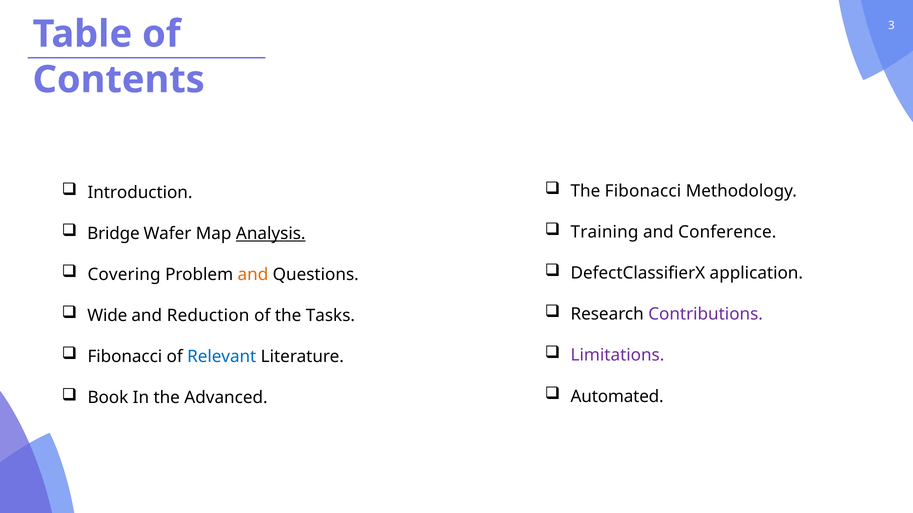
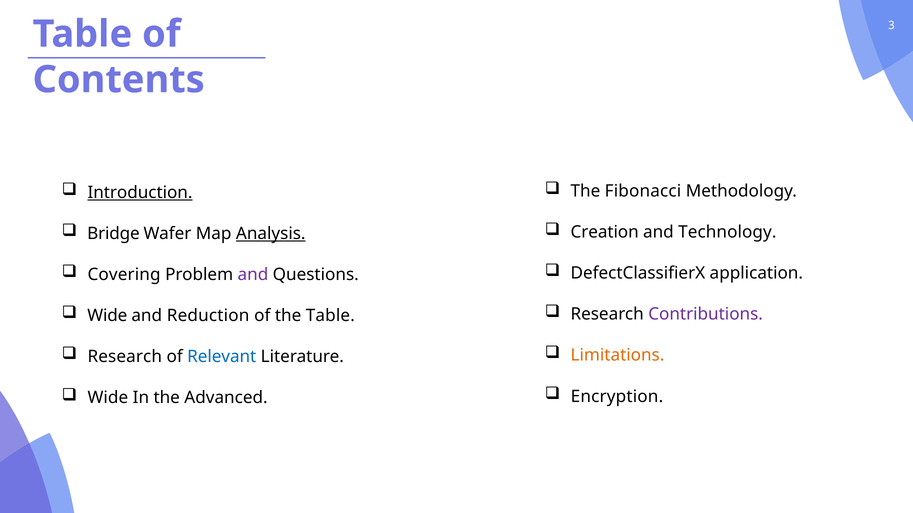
Introduction underline: none -> present
Training: Training -> Creation
Conference: Conference -> Technology
and at (253, 275) colour: orange -> purple
the Tasks: Tasks -> Table
Limitations colour: purple -> orange
Fibonacci at (125, 357): Fibonacci -> Research
Automated: Automated -> Encryption
Book at (108, 398): Book -> Wide
